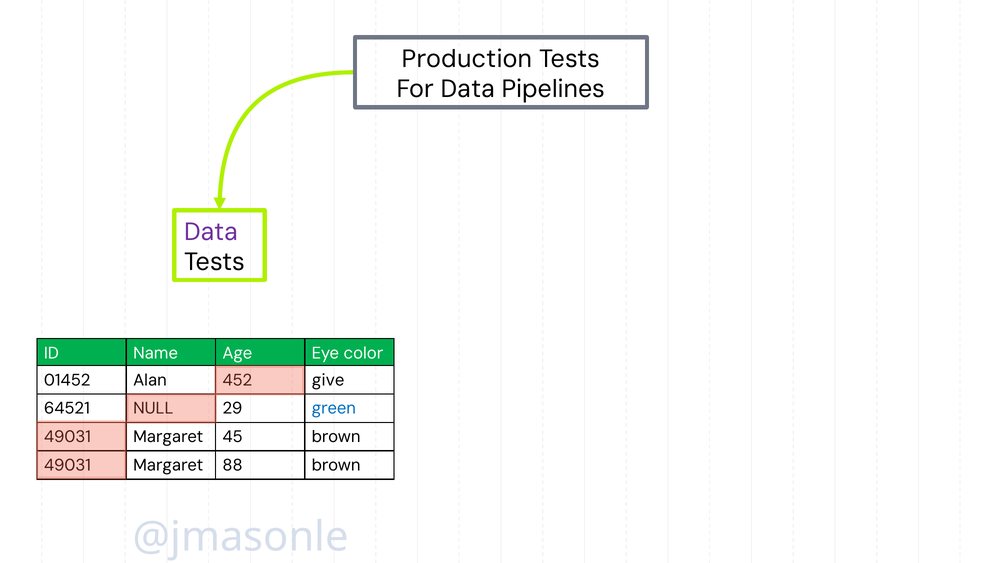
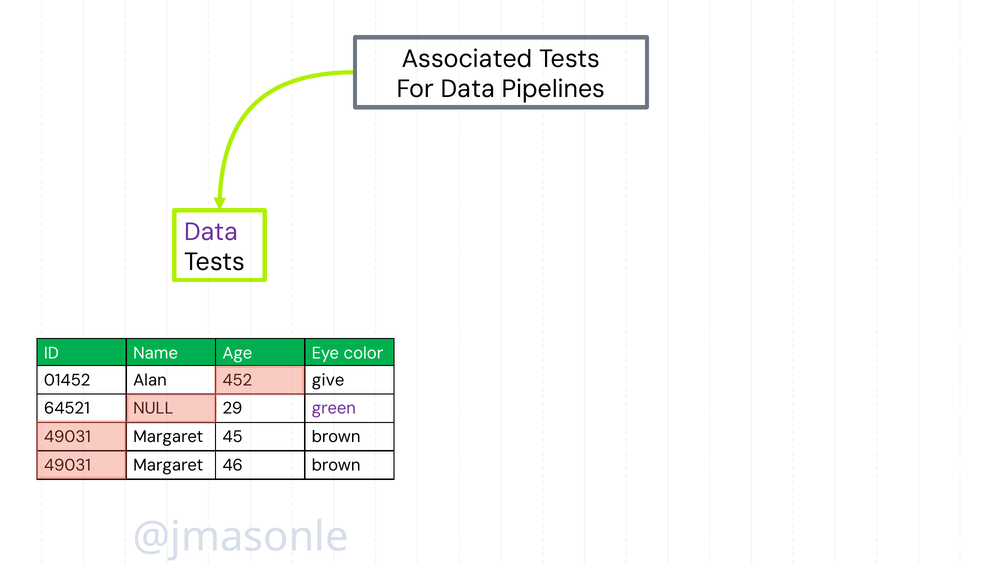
Production: Production -> Associated
green colour: blue -> purple
88: 88 -> 46
